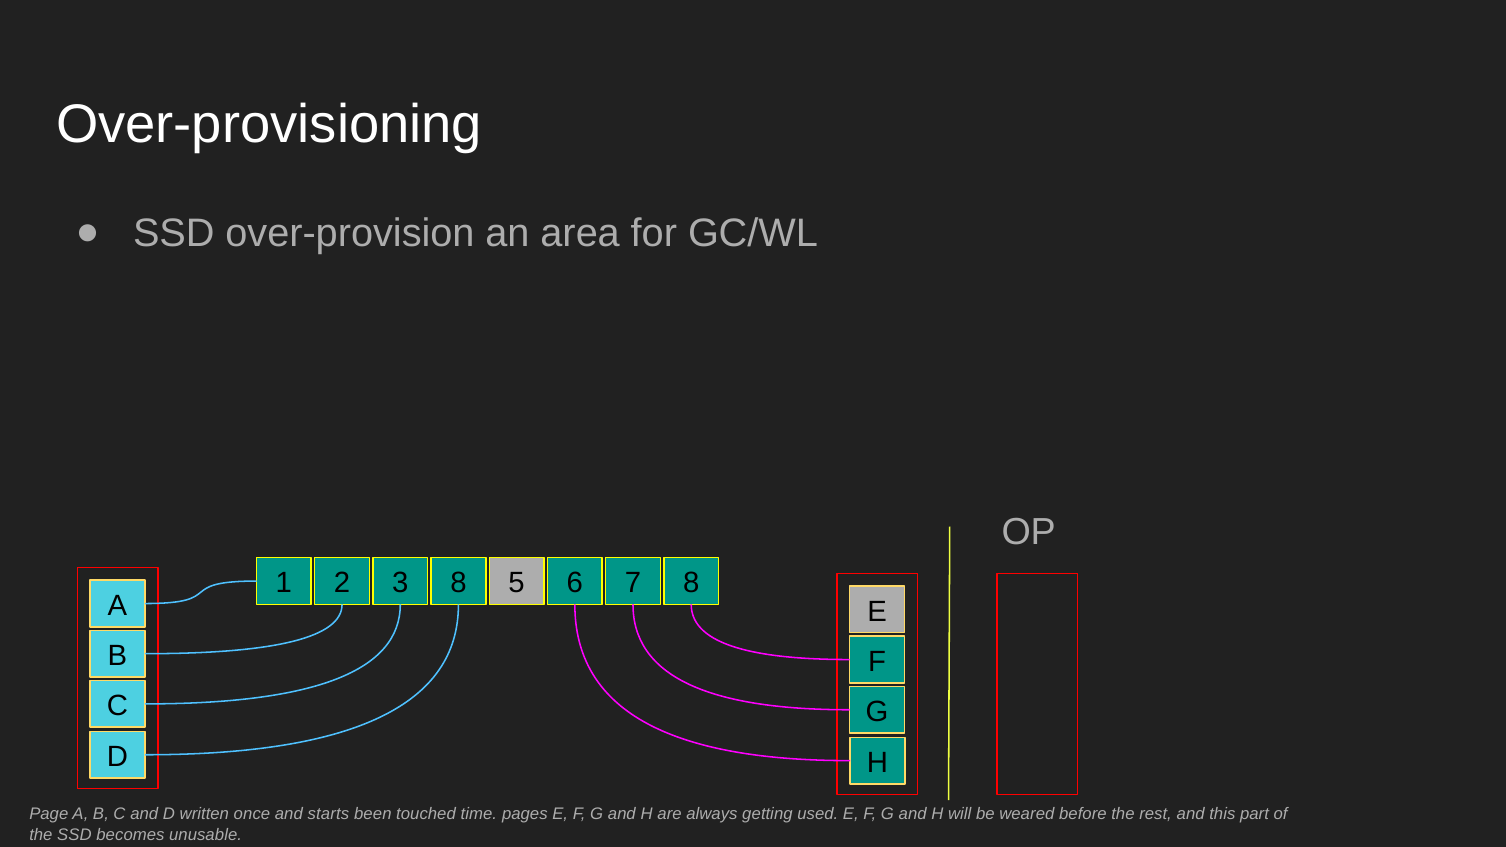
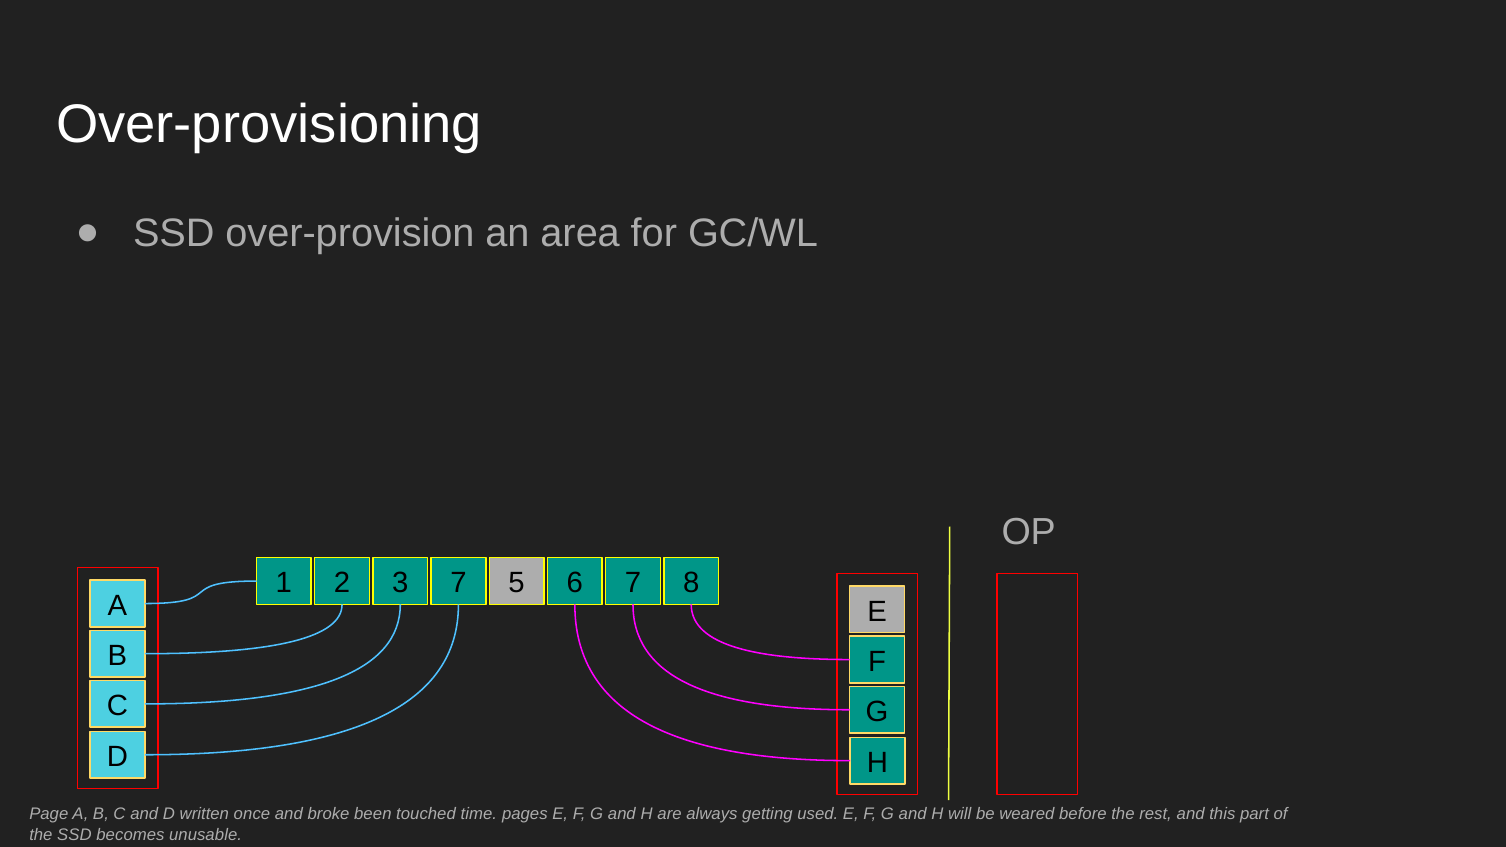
3 8: 8 -> 7
starts: starts -> broke
